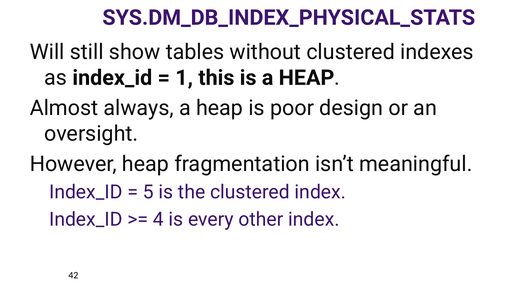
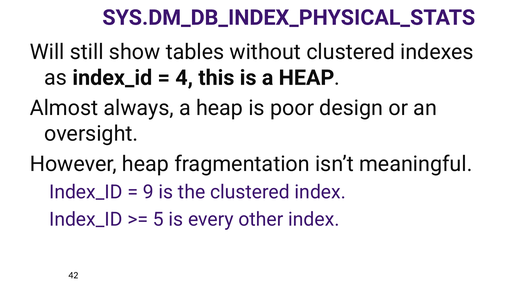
1: 1 -> 4
5: 5 -> 9
4: 4 -> 5
